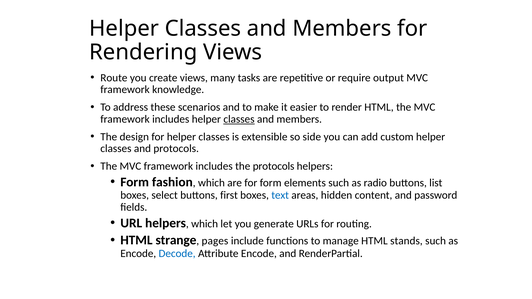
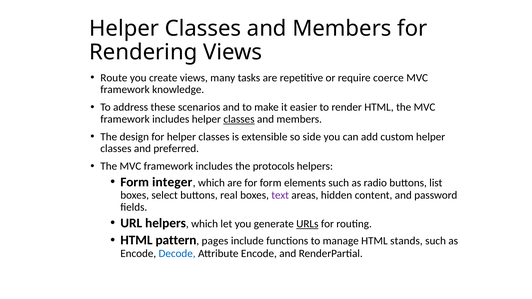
output: output -> coerce
and protocols: protocols -> preferred
fashion: fashion -> integer
first: first -> real
text colour: blue -> purple
URLs underline: none -> present
strange: strange -> pattern
